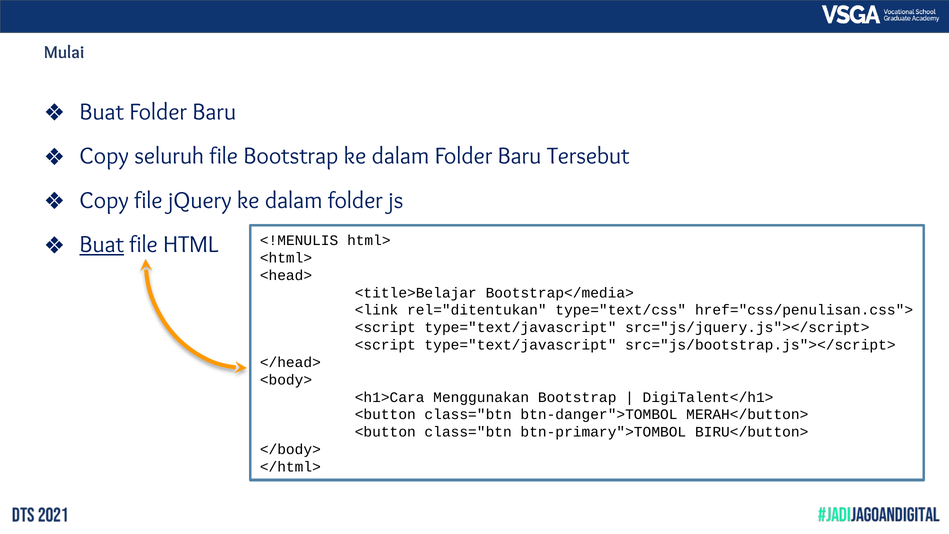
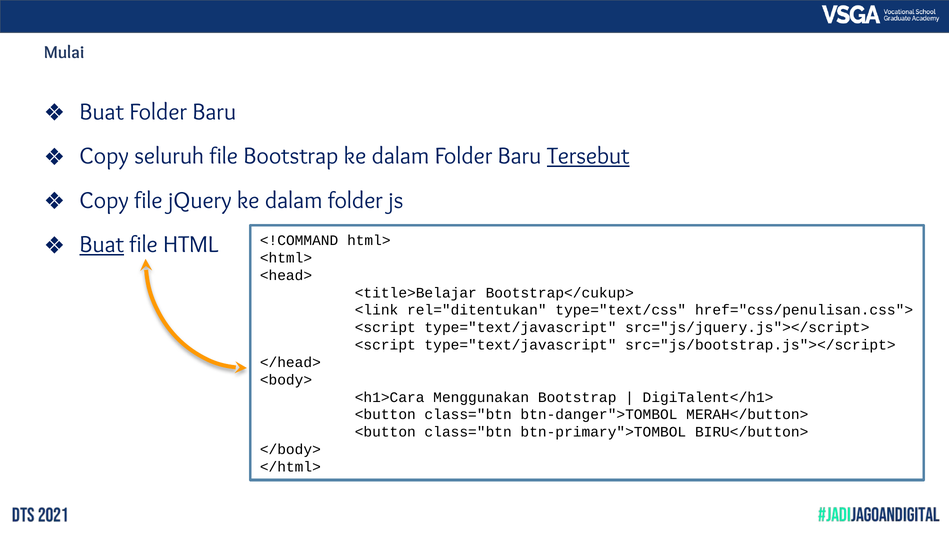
Tersebut underline: none -> present
<!MENULIS: <!MENULIS -> <!COMMAND
Bootstrap</media>: Bootstrap</media> -> Bootstrap</cukup>
